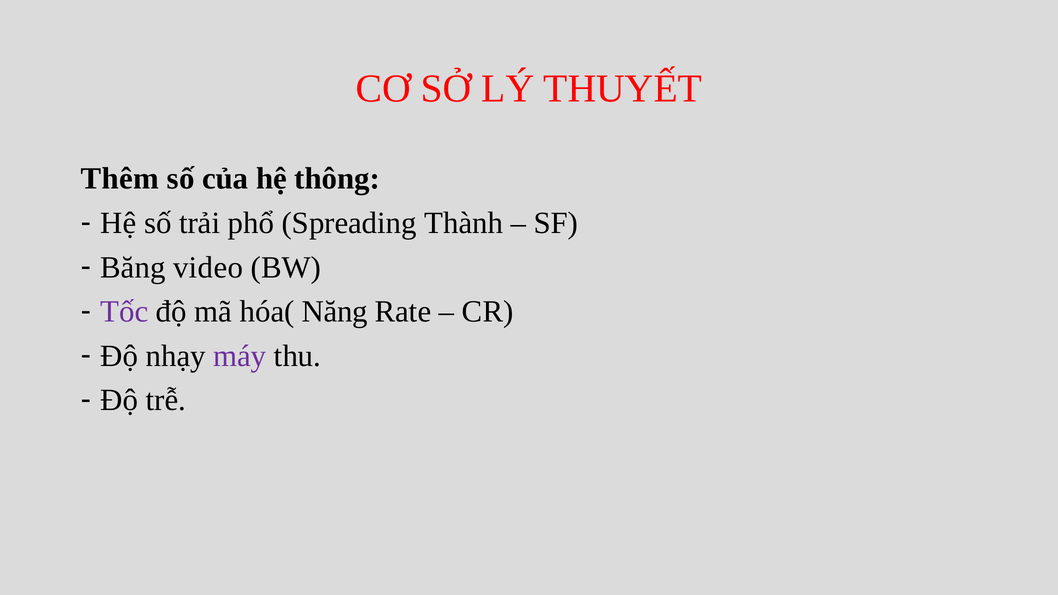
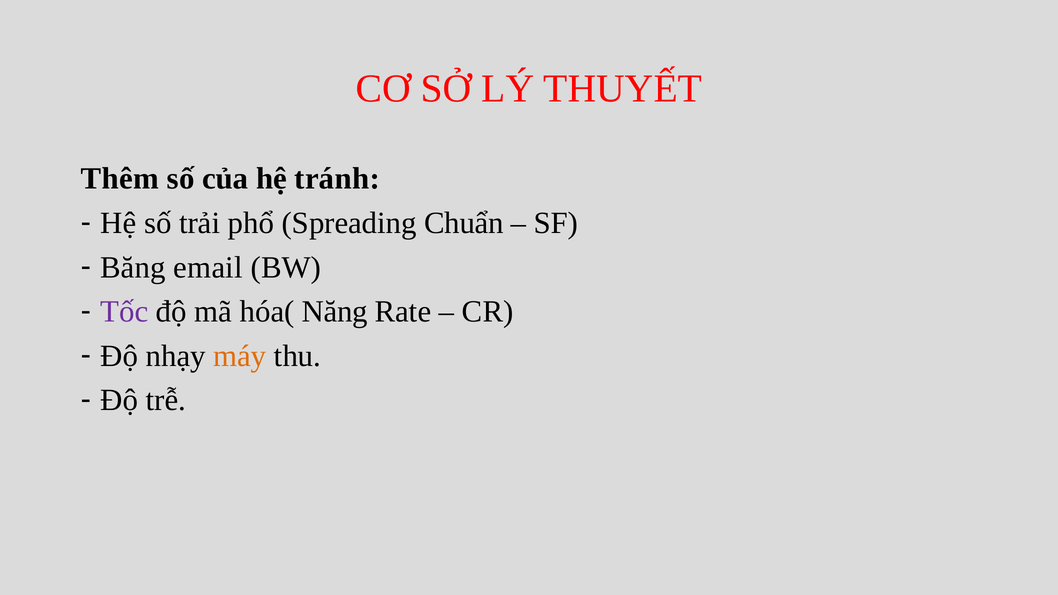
thông: thông -> tránh
Thành: Thành -> Chuẩn
video: video -> email
máy colour: purple -> orange
